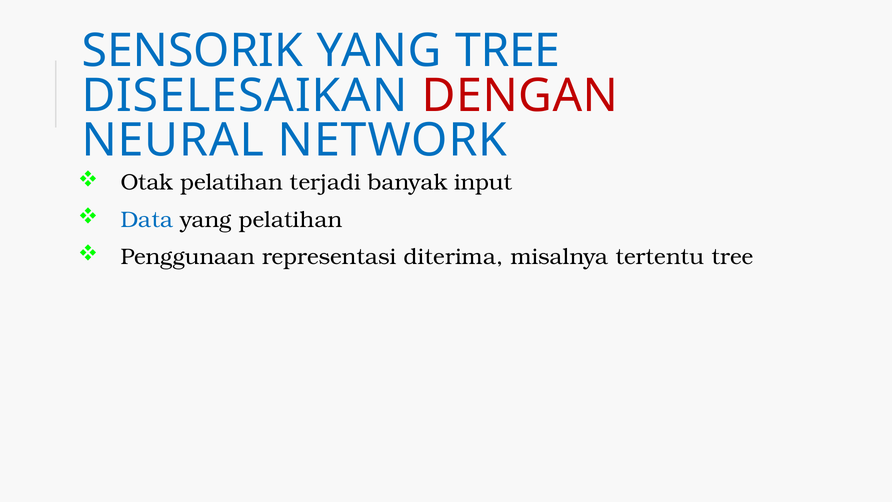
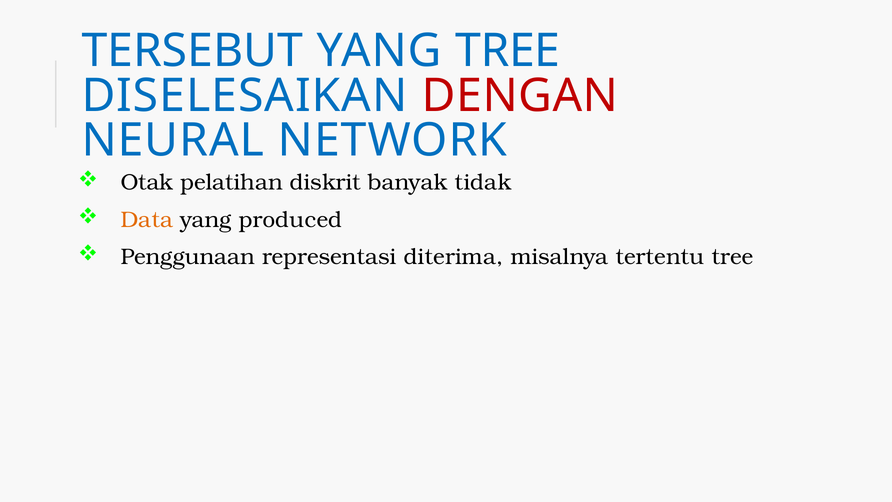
SENSORIK: SENSORIK -> TERSEBUT
terjadi: terjadi -> diskrit
input: input -> tidak
Data colour: blue -> orange
yang pelatihan: pelatihan -> produced
